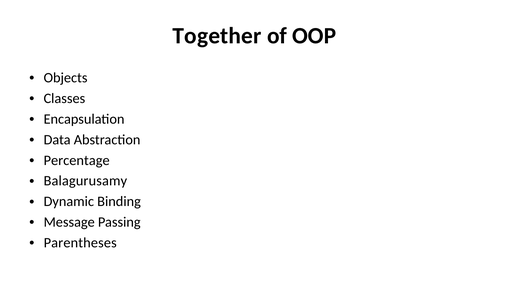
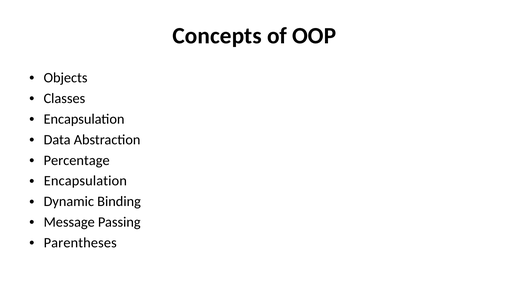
Together: Together -> Concepts
Balagurusamy at (85, 180): Balagurusamy -> Encapsulation
